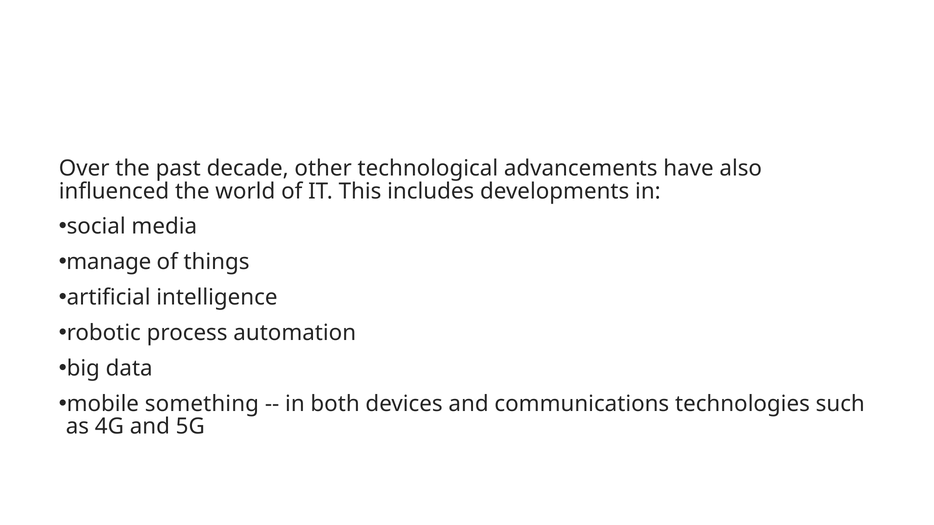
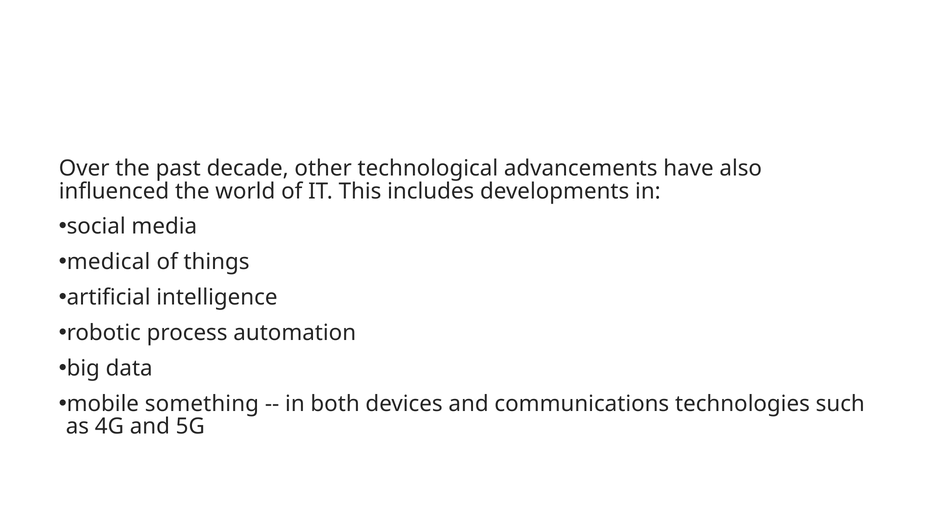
manage: manage -> medical
